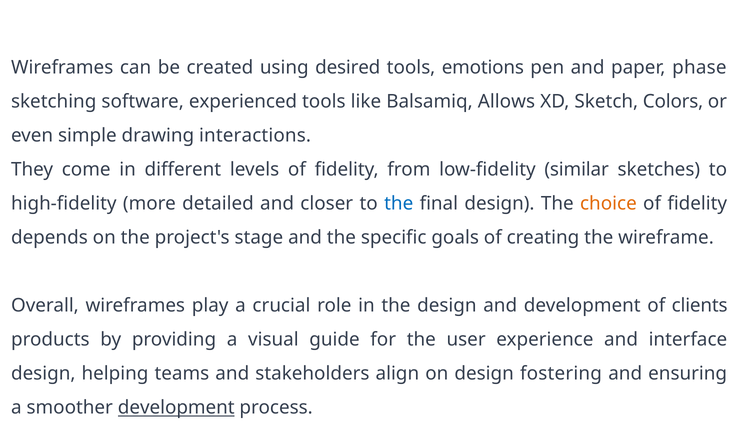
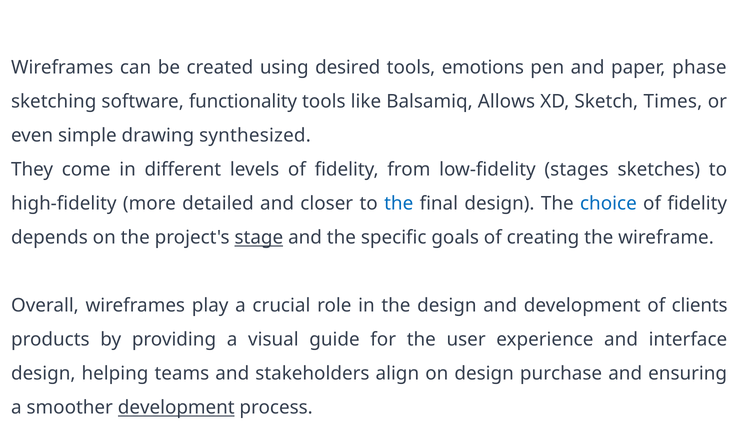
experienced: experienced -> functionality
Colors: Colors -> Times
interactions: interactions -> synthesized
similar: similar -> stages
choice colour: orange -> blue
stage underline: none -> present
fostering: fostering -> purchase
